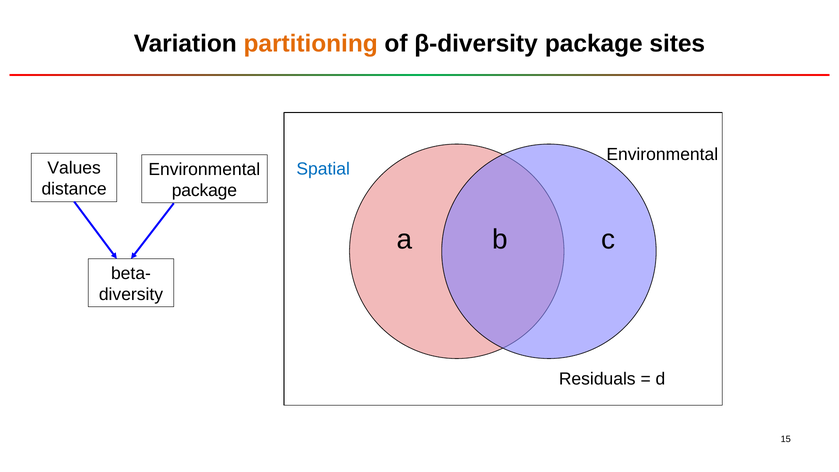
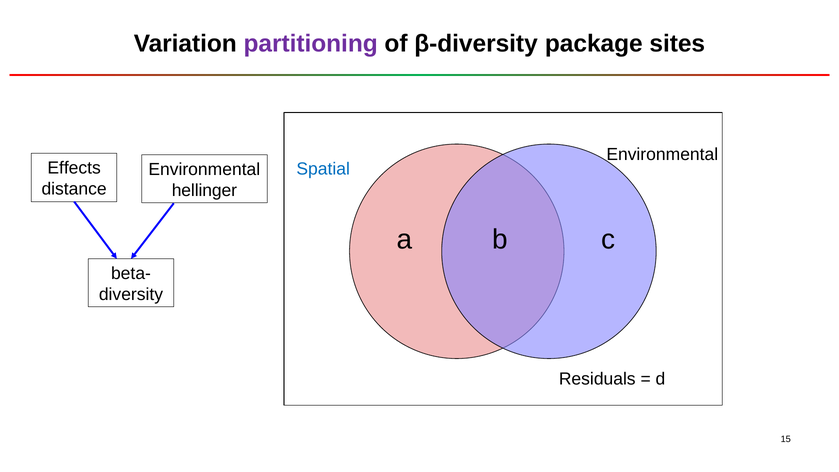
partitioning colour: orange -> purple
Values: Values -> Effects
package at (204, 190): package -> hellinger
